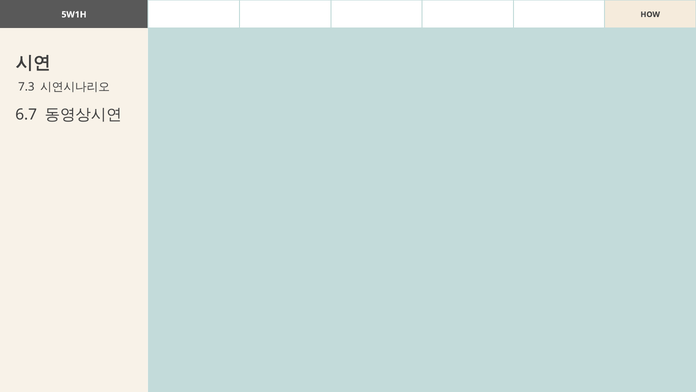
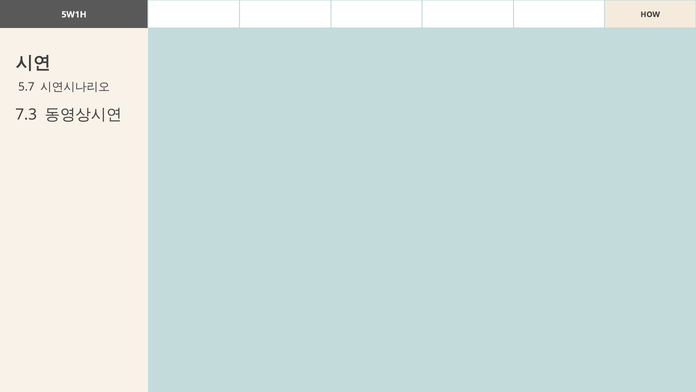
7.3: 7.3 -> 5.7
6.7: 6.7 -> 7.3
